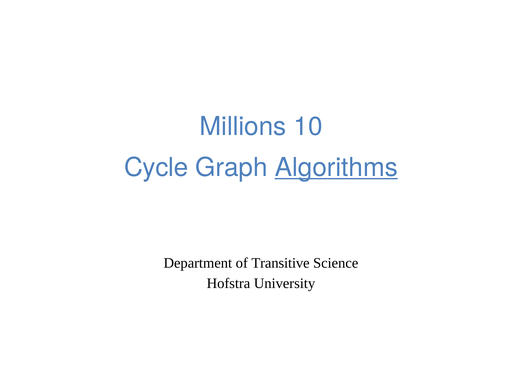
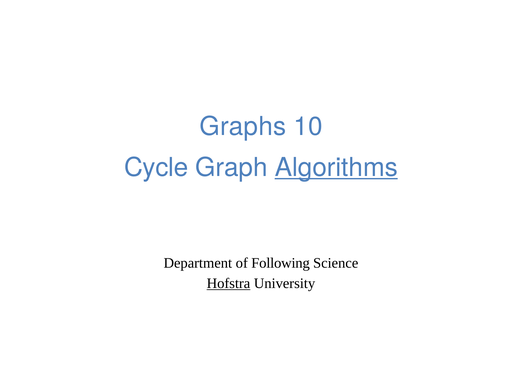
Millions: Millions -> Graphs
Transitive: Transitive -> Following
Hofstra underline: none -> present
